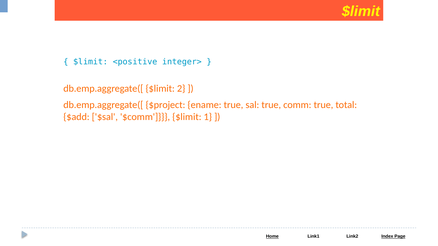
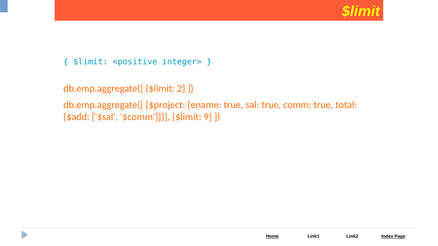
1: 1 -> 9
